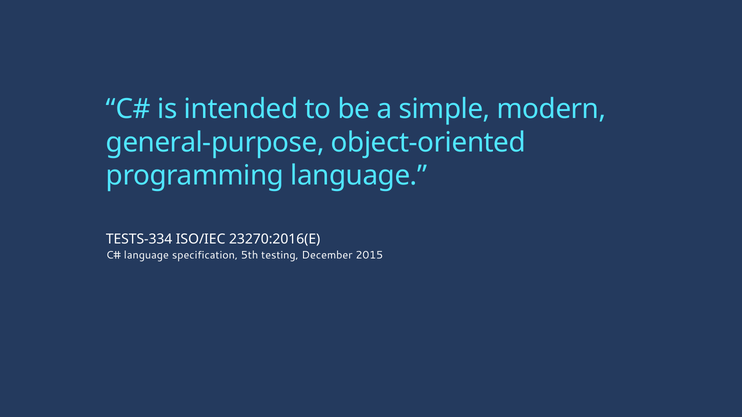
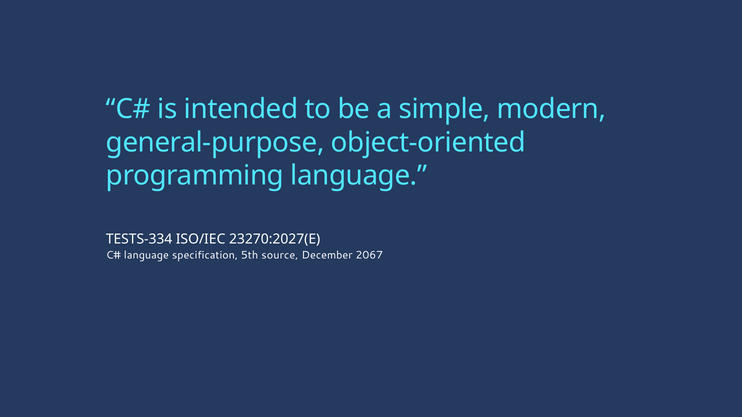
23270:2016(E: 23270:2016(E -> 23270:2027(E
testing: testing -> source
2015: 2015 -> 2067
